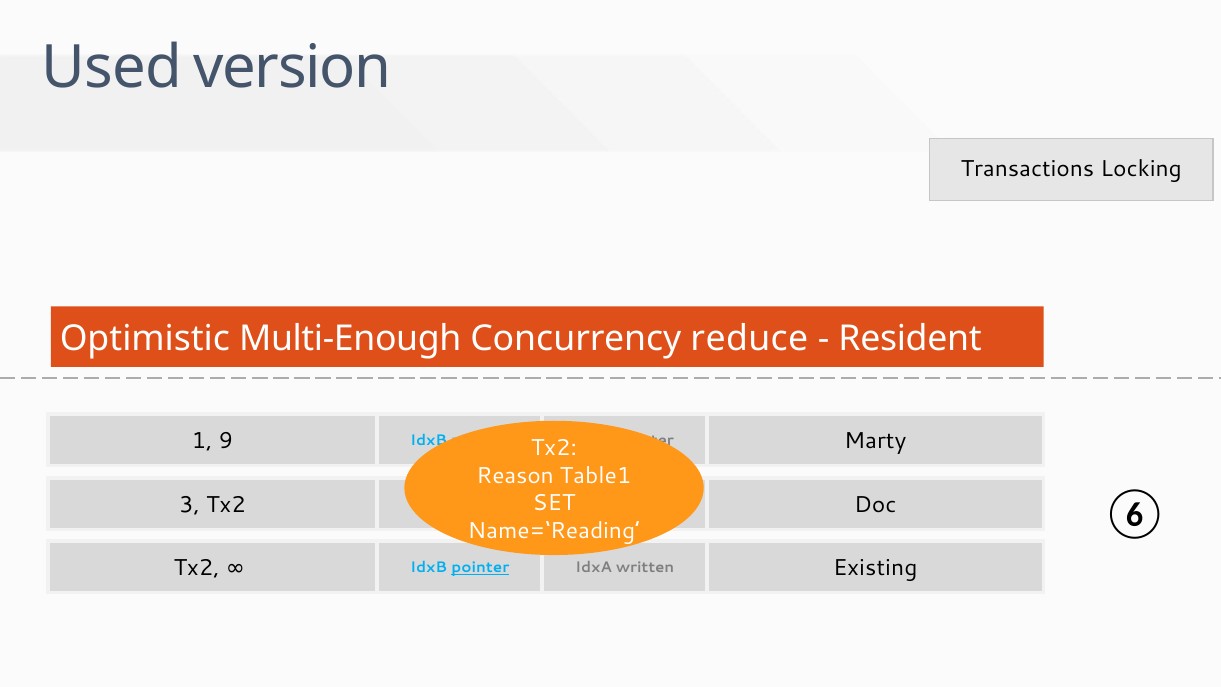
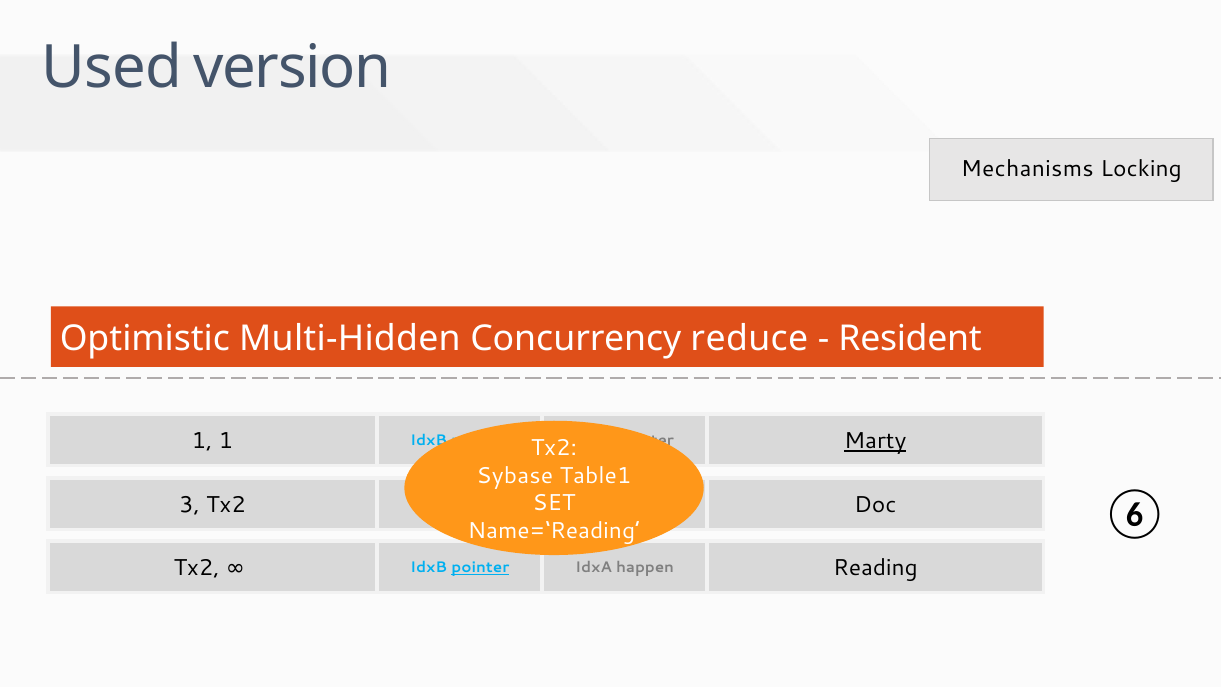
Transactions: Transactions -> Mechanisms
Multi-Enough: Multi-Enough -> Multi-Hidden
1 9: 9 -> 1
Marty underline: none -> present
Reason: Reason -> Sybase
Existing: Existing -> Reading
written: written -> happen
